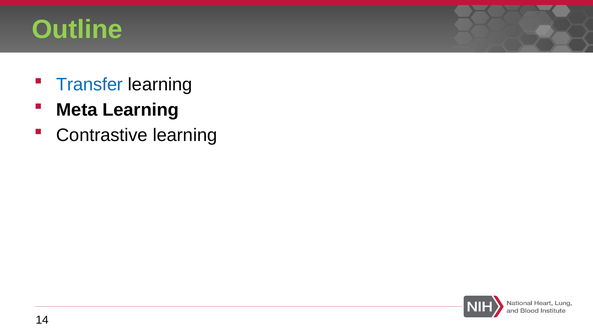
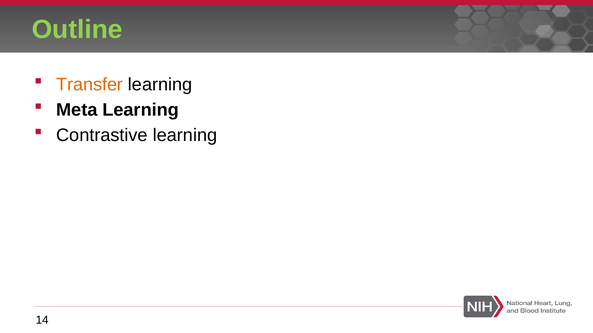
Transfer colour: blue -> orange
